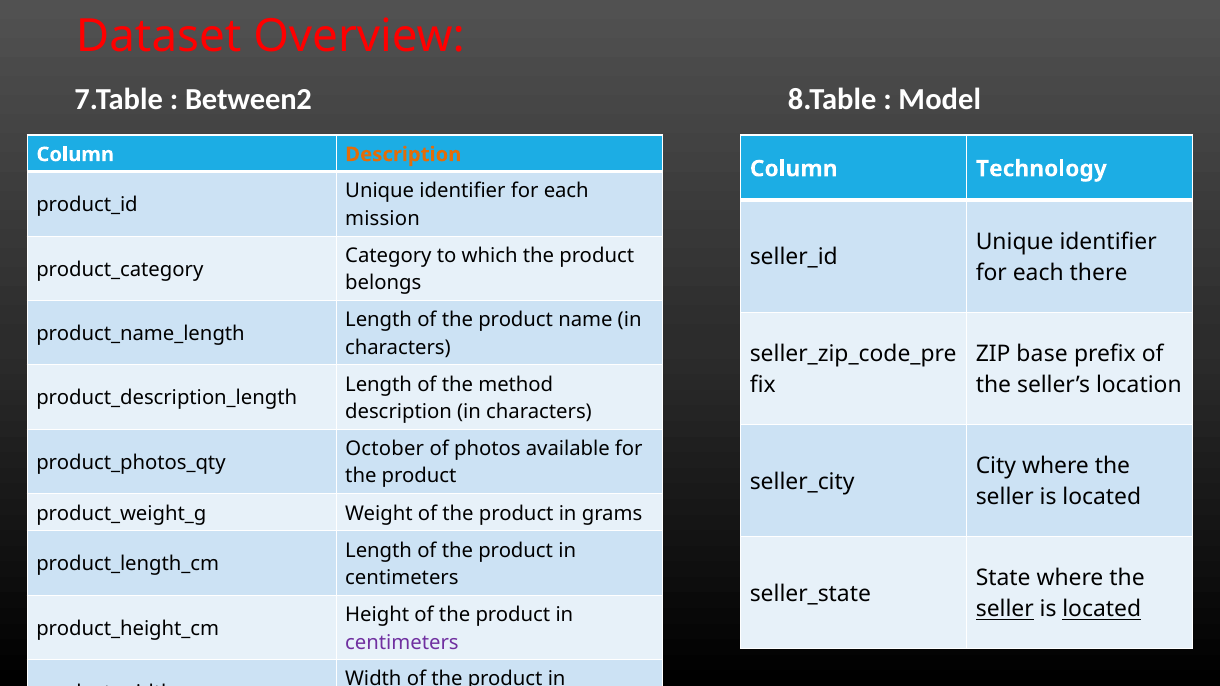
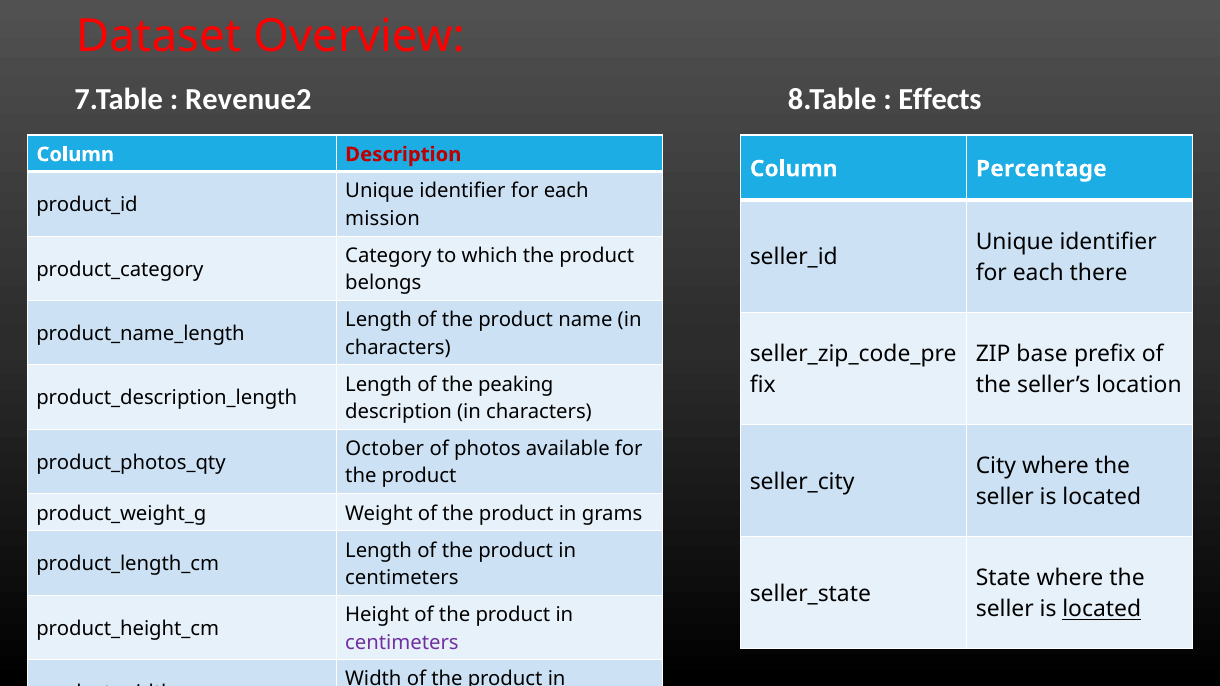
Between2: Between2 -> Revenue2
Model: Model -> Effects
Description at (403, 155) colour: orange -> red
Technology: Technology -> Percentage
method: method -> peaking
seller at (1005, 610) underline: present -> none
